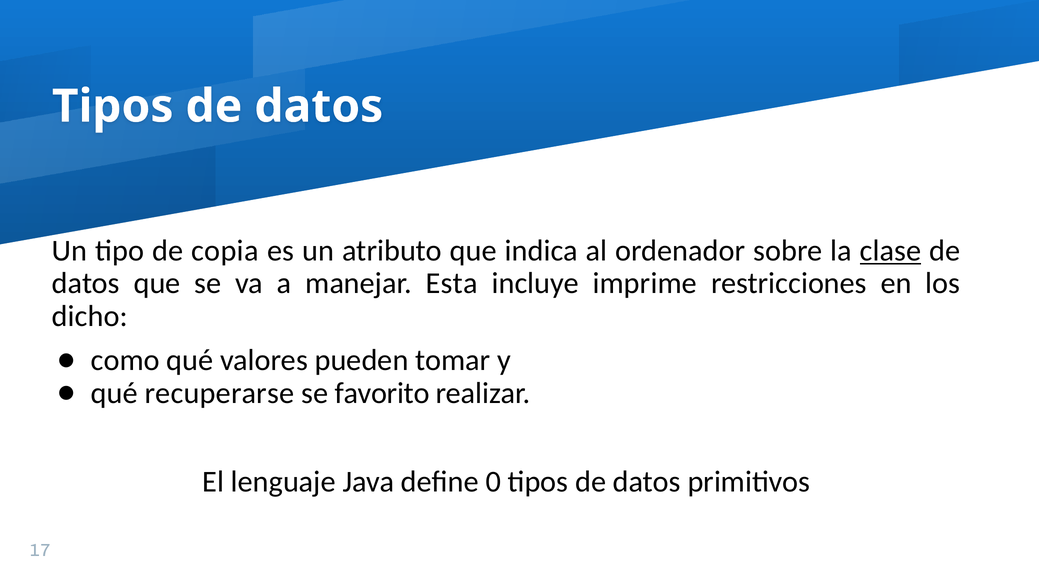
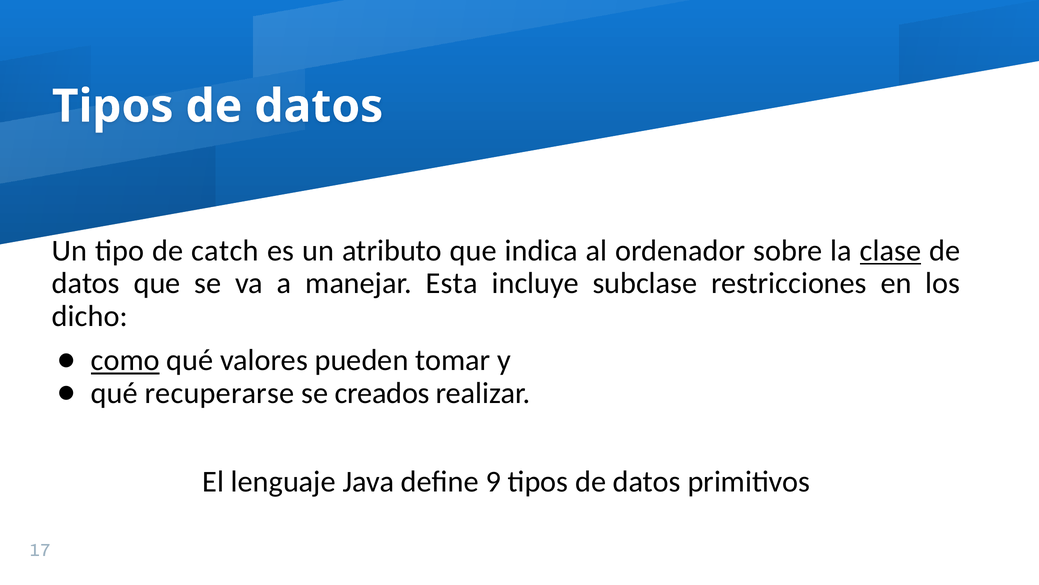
copia: copia -> catch
imprime: imprime -> subclase
como underline: none -> present
favorito: favorito -> creados
0: 0 -> 9
